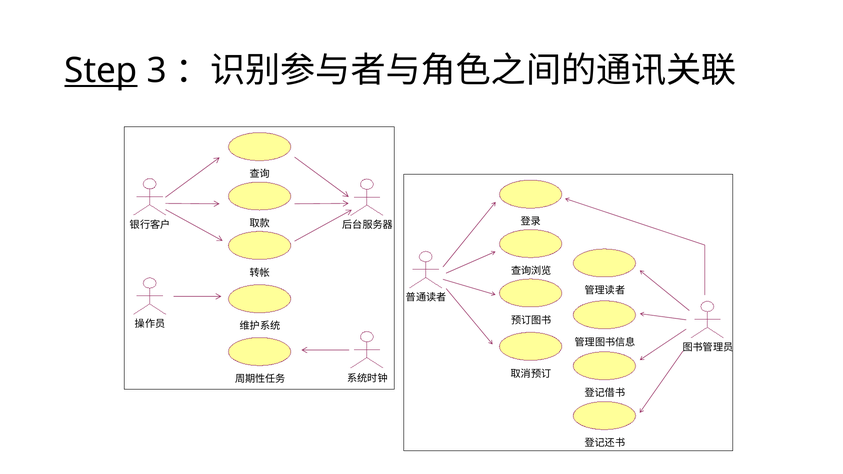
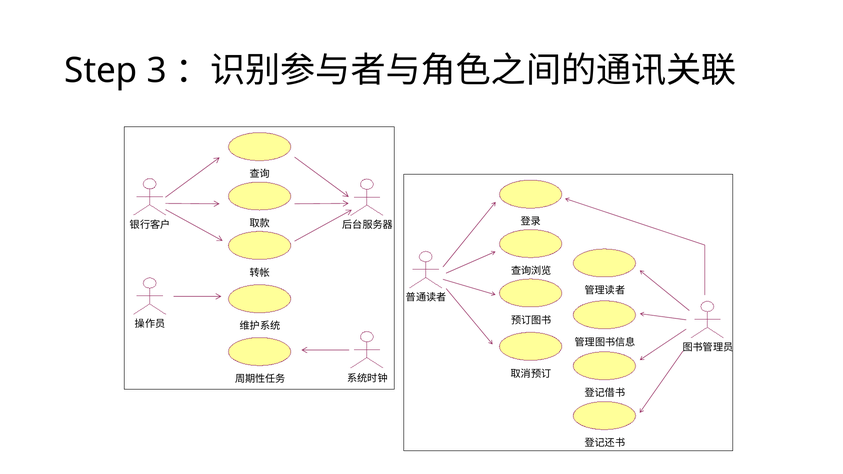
Step underline: present -> none
